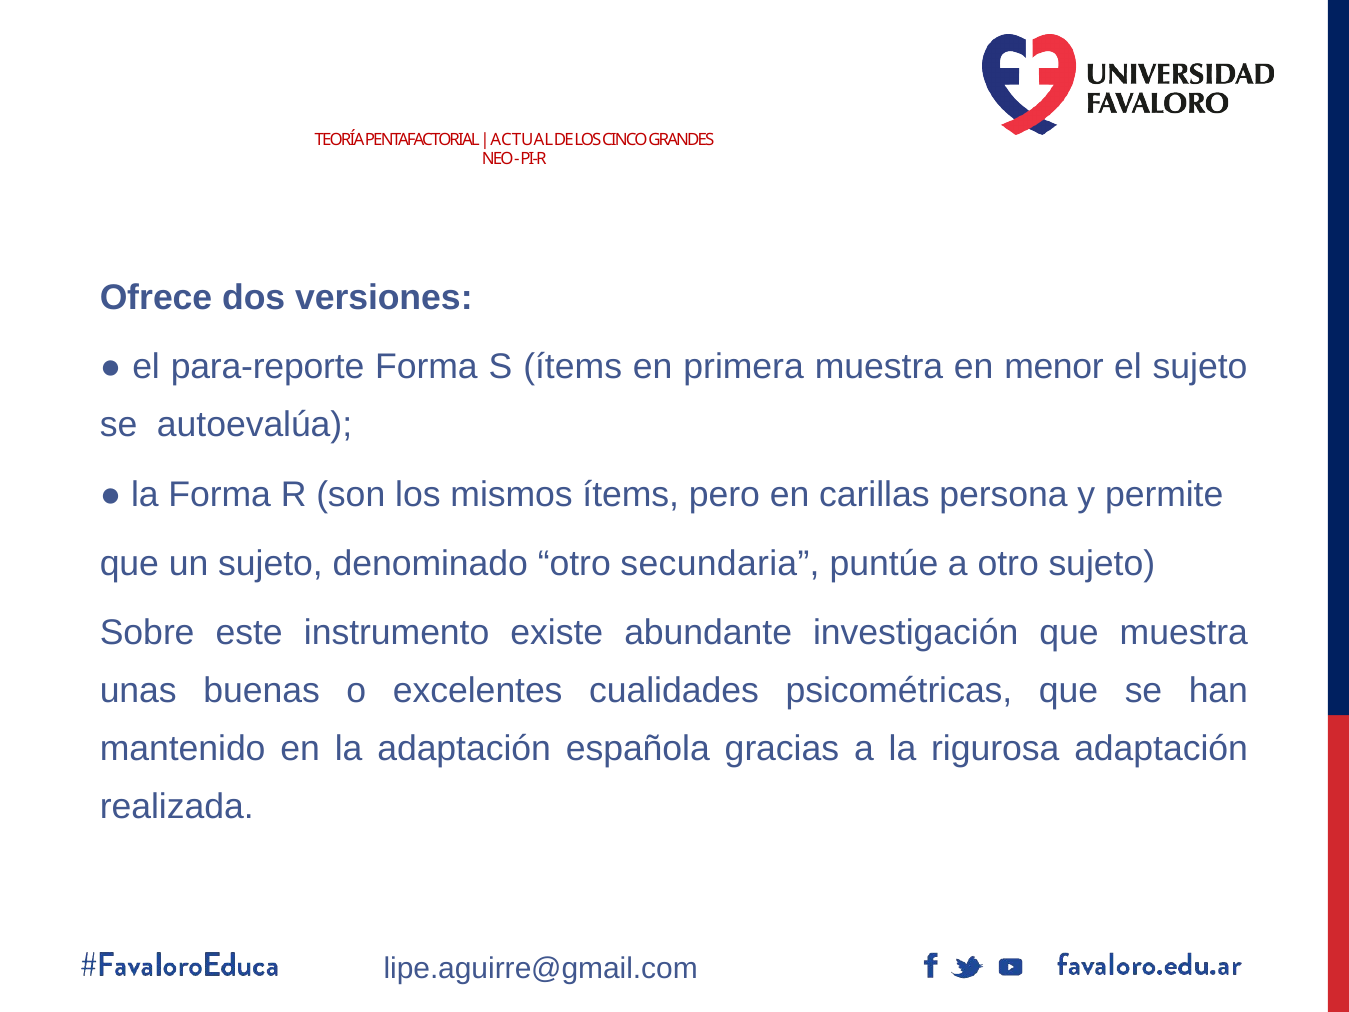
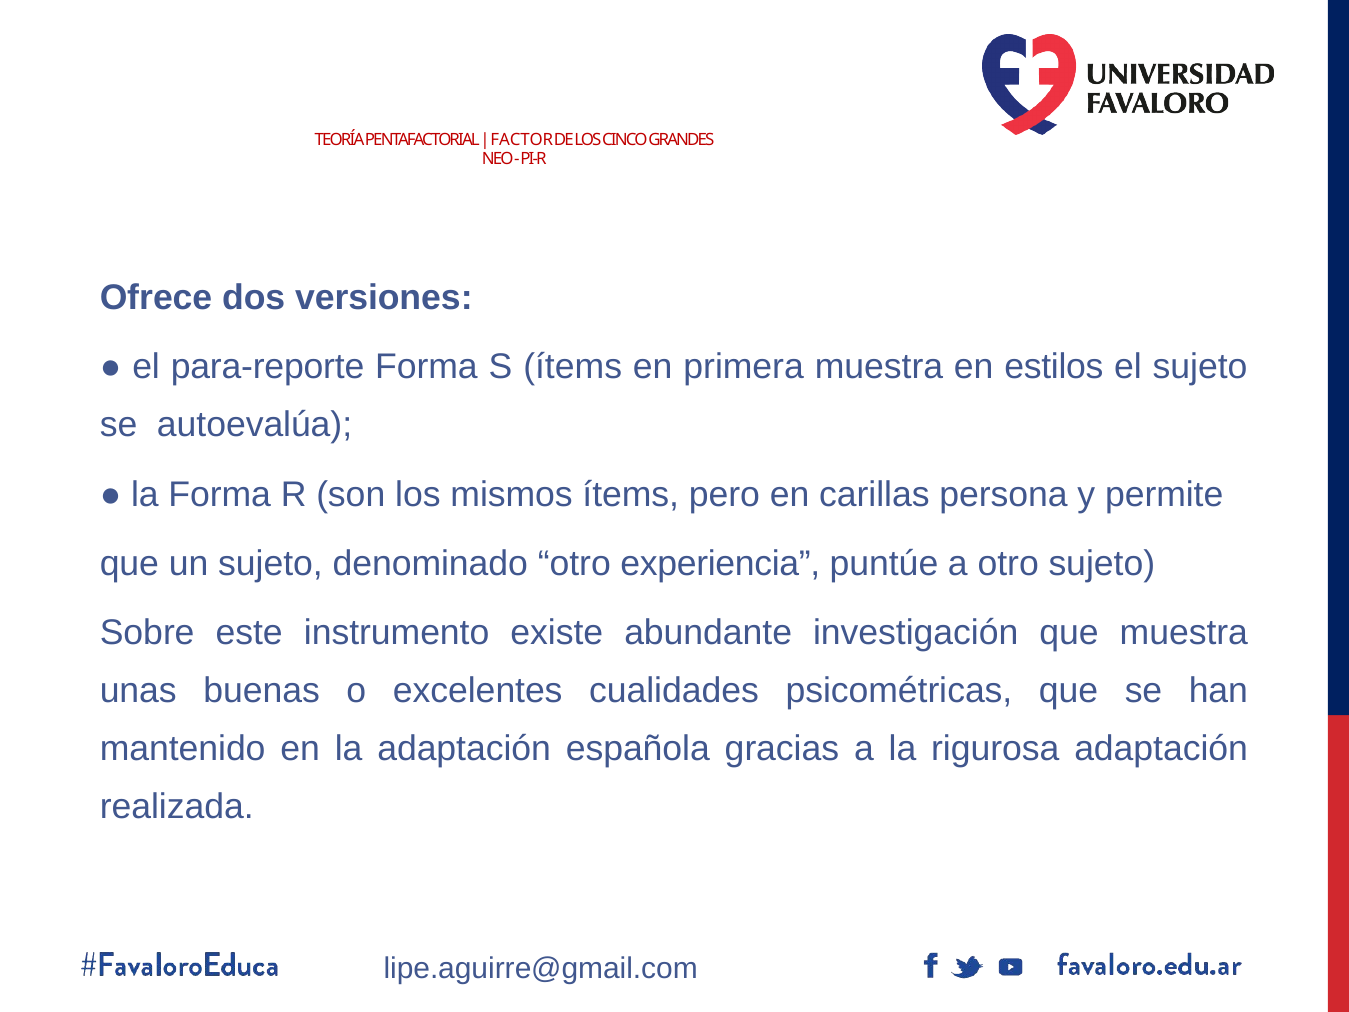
ACTUAL: ACTUAL -> FACTOR
menor: menor -> estilos
secundaria: secundaria -> experiencia
